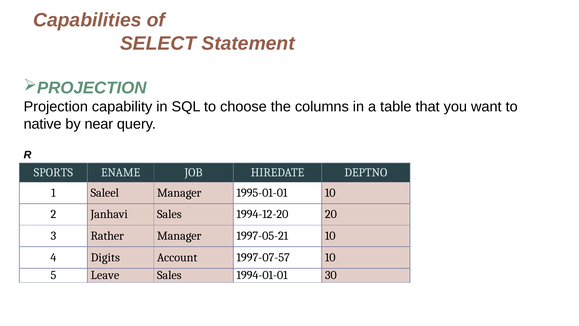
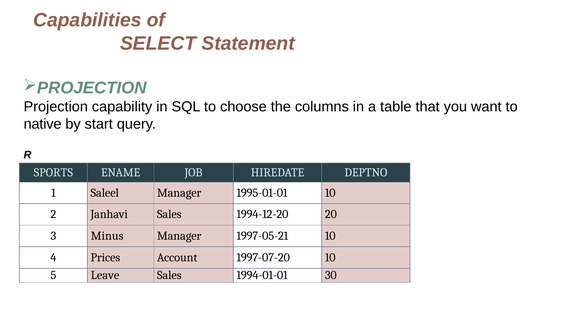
near: near -> start
Rather: Rather -> Minus
Digits: Digits -> Prices
1997-07-57: 1997-07-57 -> 1997-07-20
